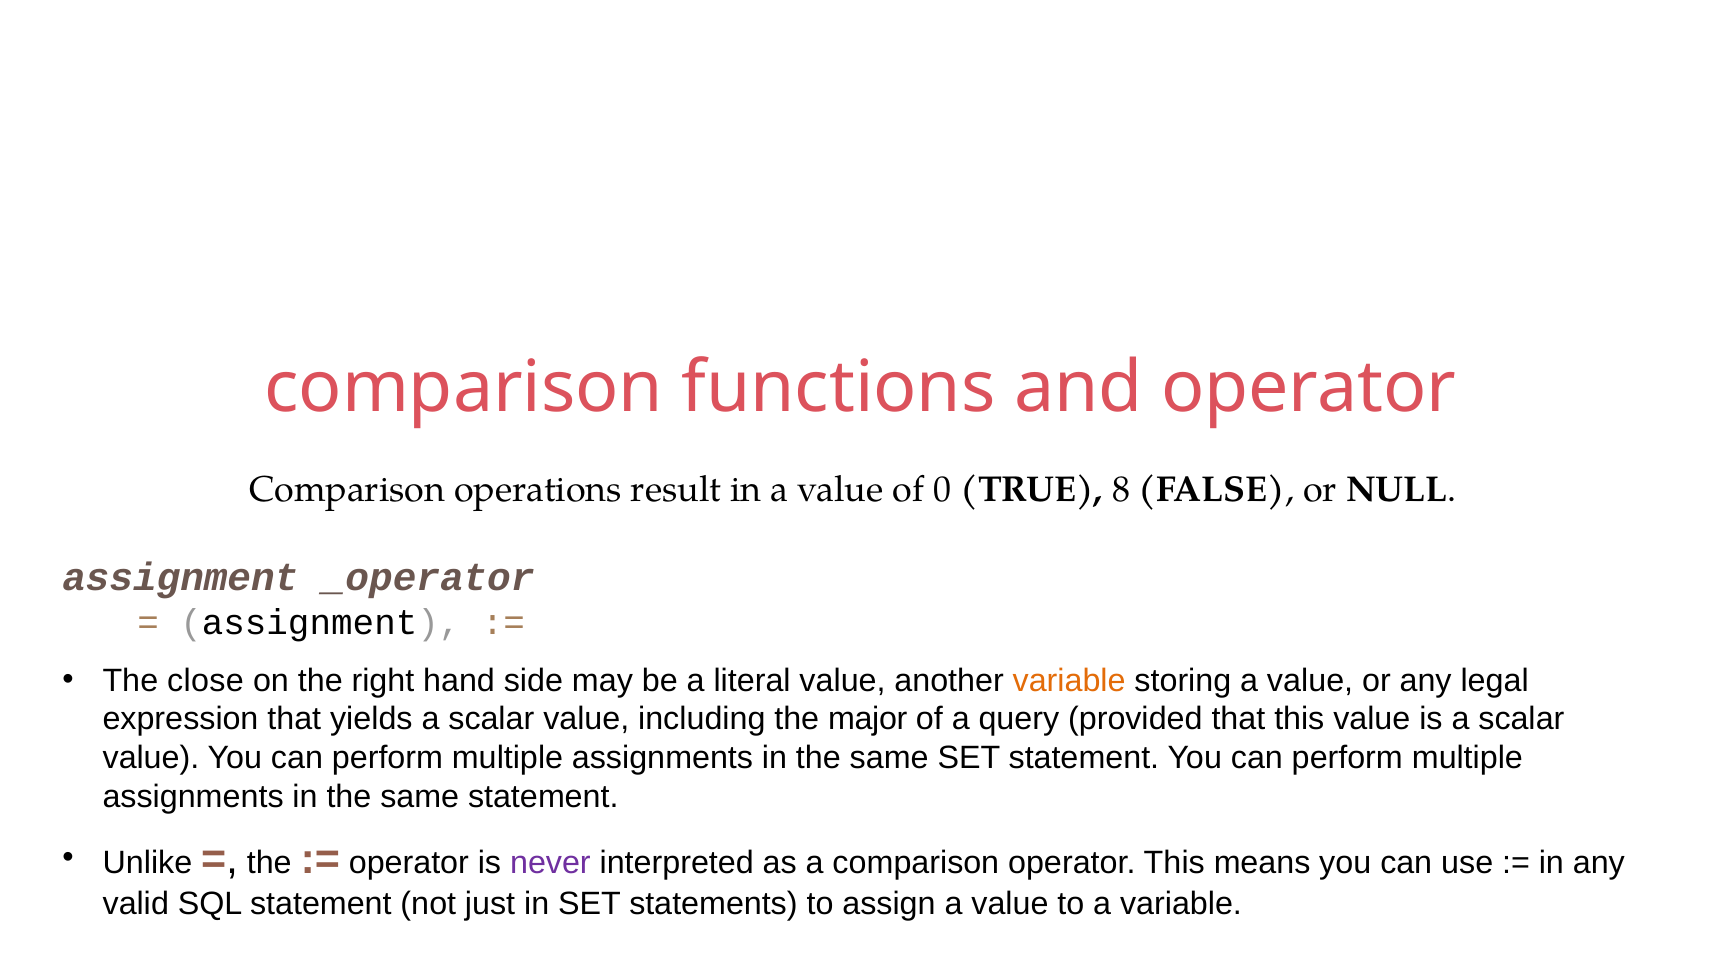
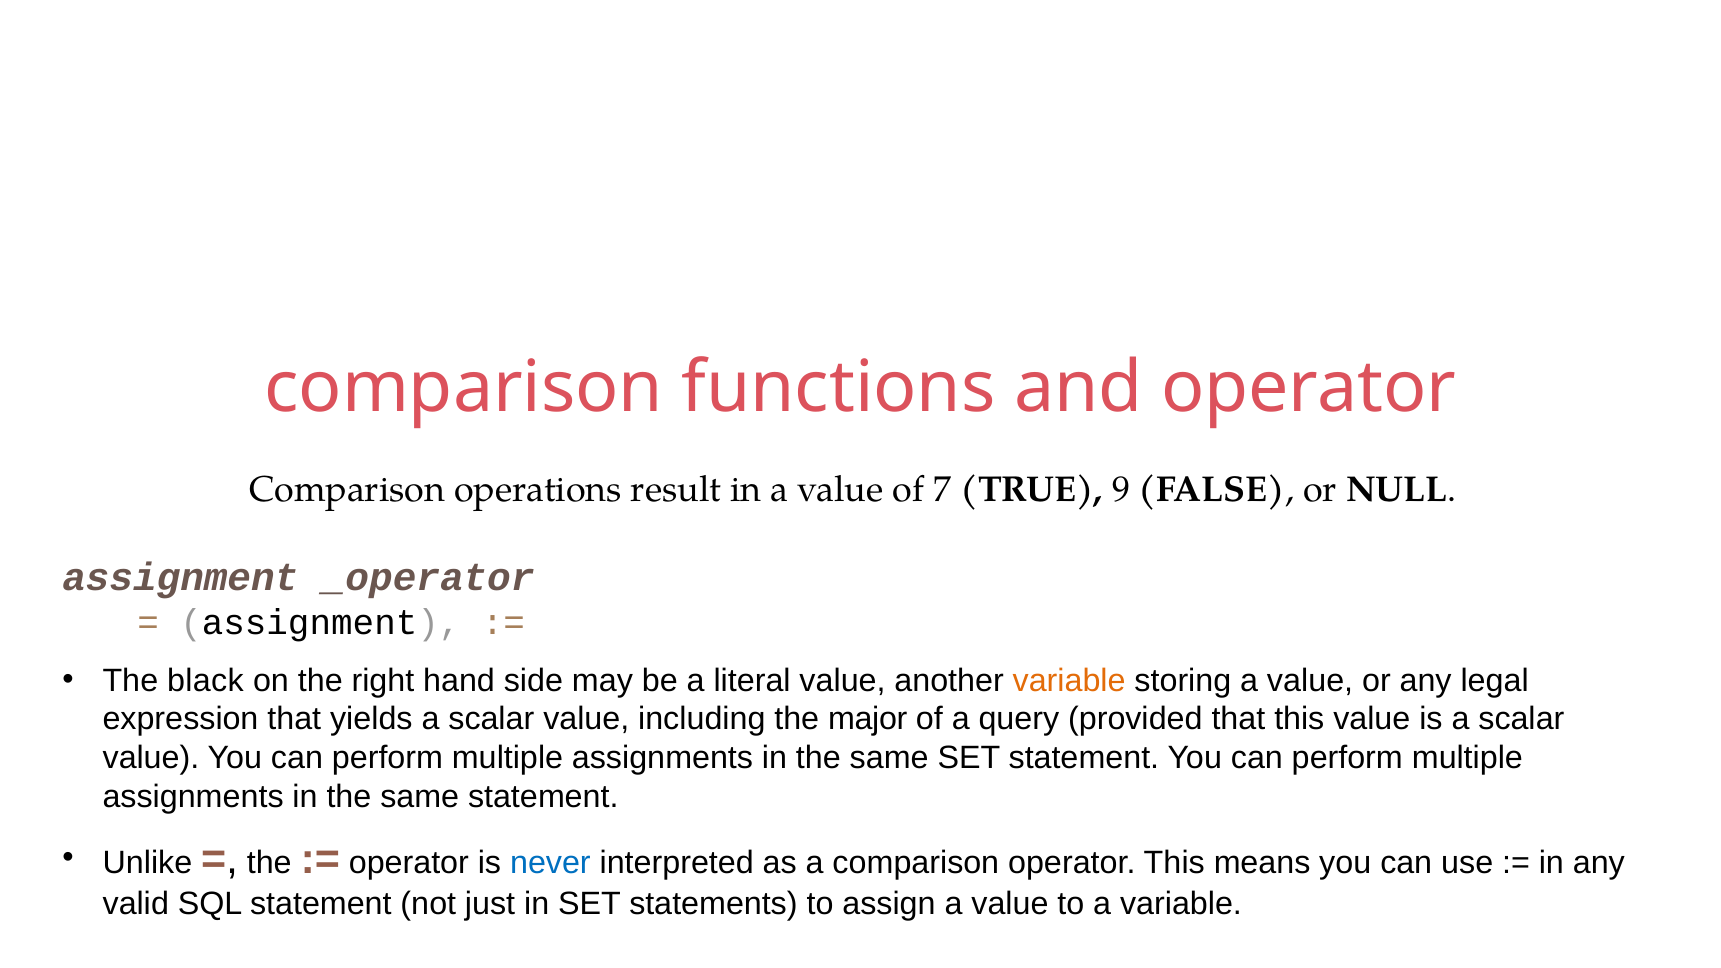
0: 0 -> 7
8: 8 -> 9
close: close -> black
never colour: purple -> blue
